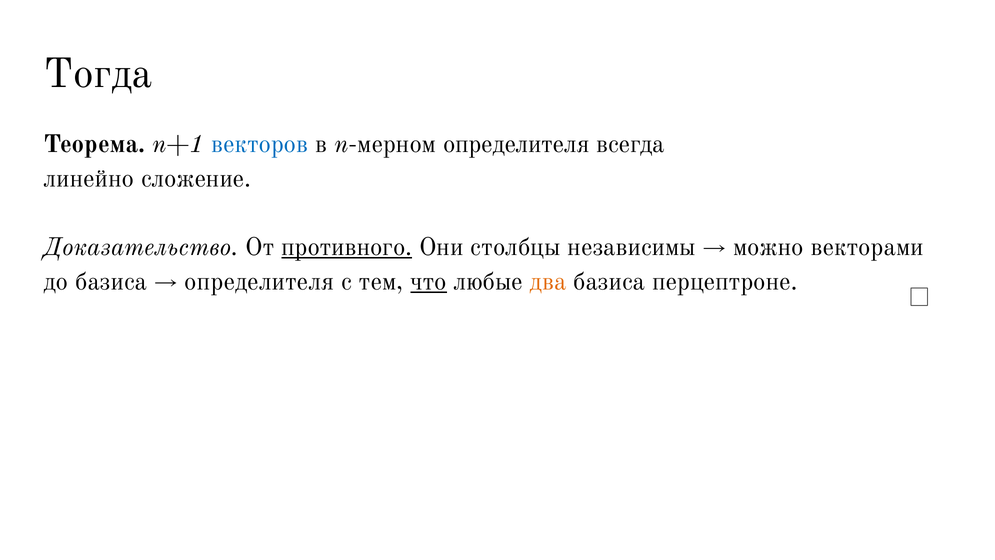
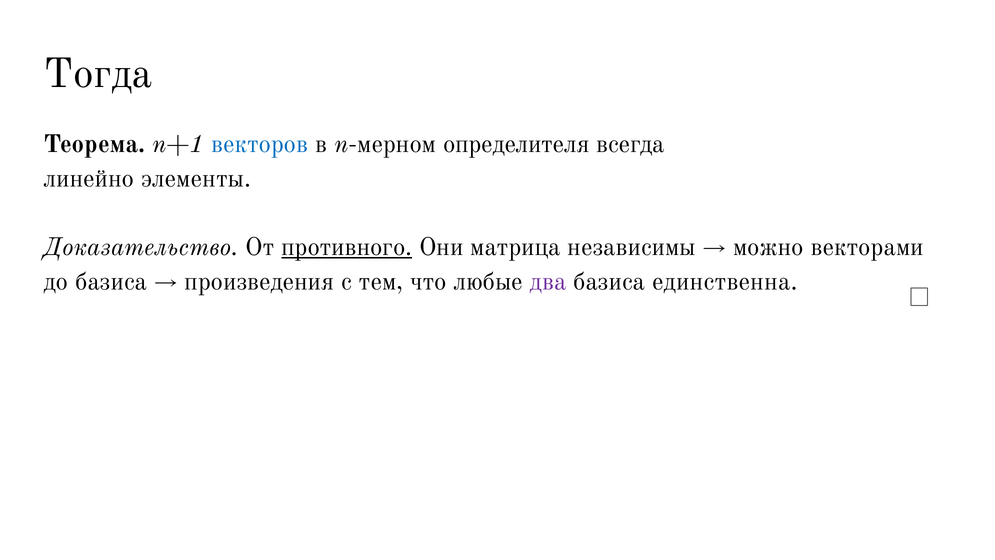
сложение: сложение -> элементы
столбцы: столбцы -> матрица
определителя at (259, 281): определителя -> произведения
что underline: present -> none
два colour: orange -> purple
перцептроне: перцептроне -> единственна
